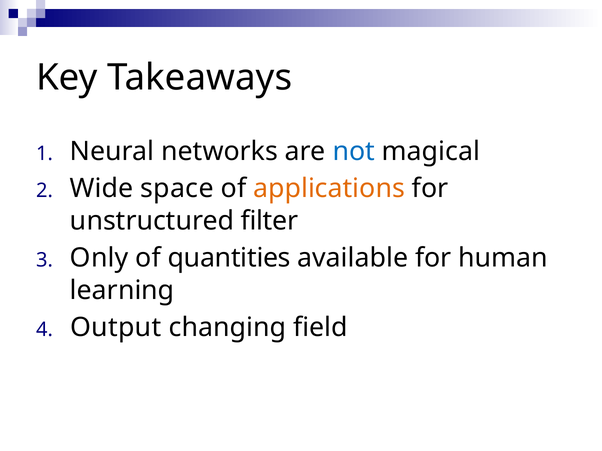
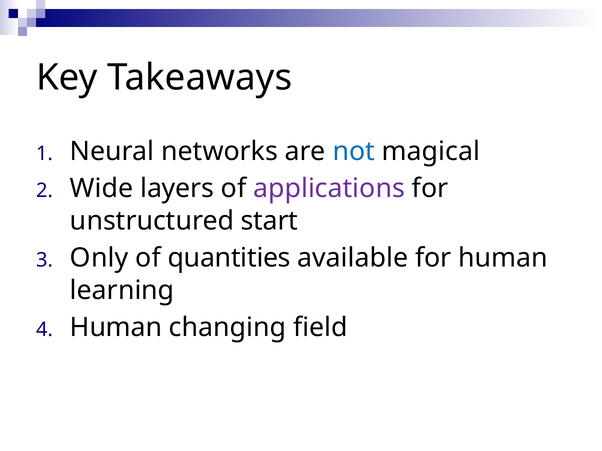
space: space -> layers
applications colour: orange -> purple
filter: filter -> start
Output at (116, 328): Output -> Human
